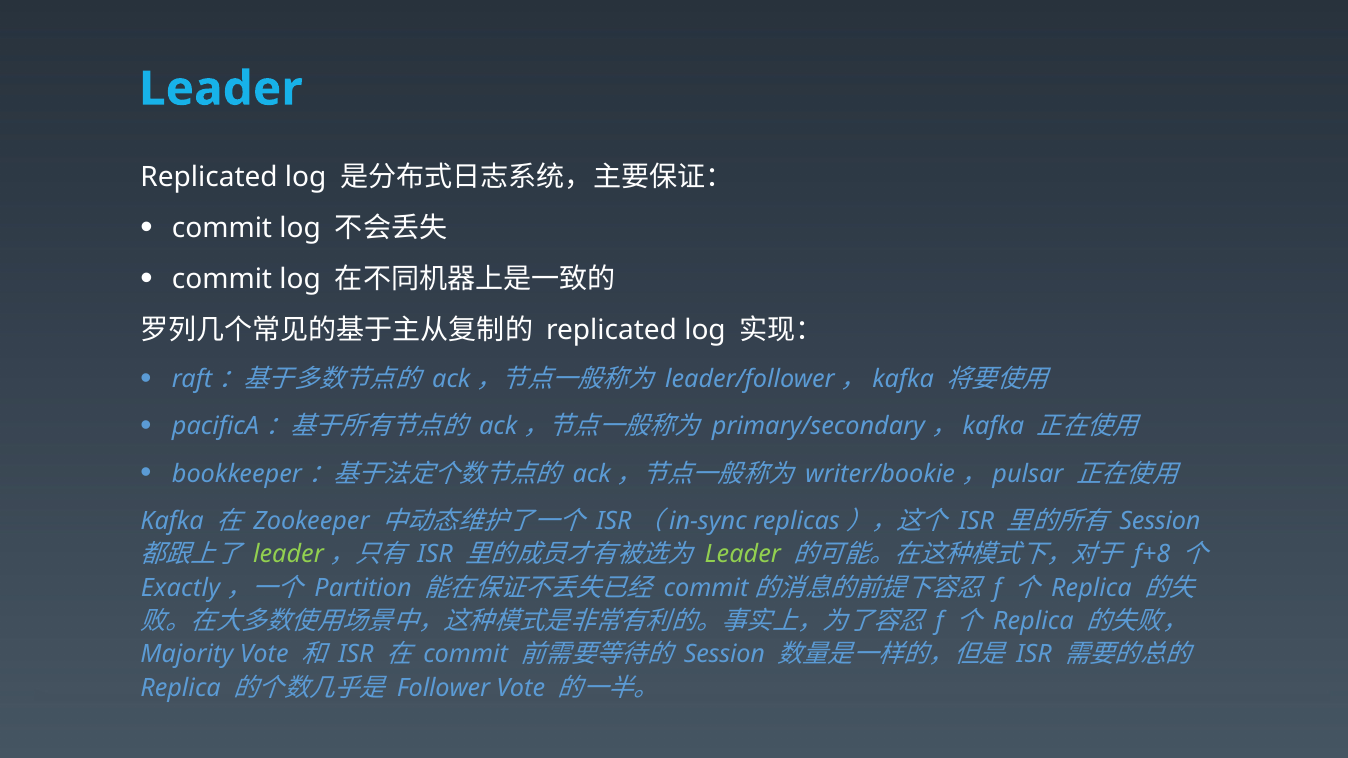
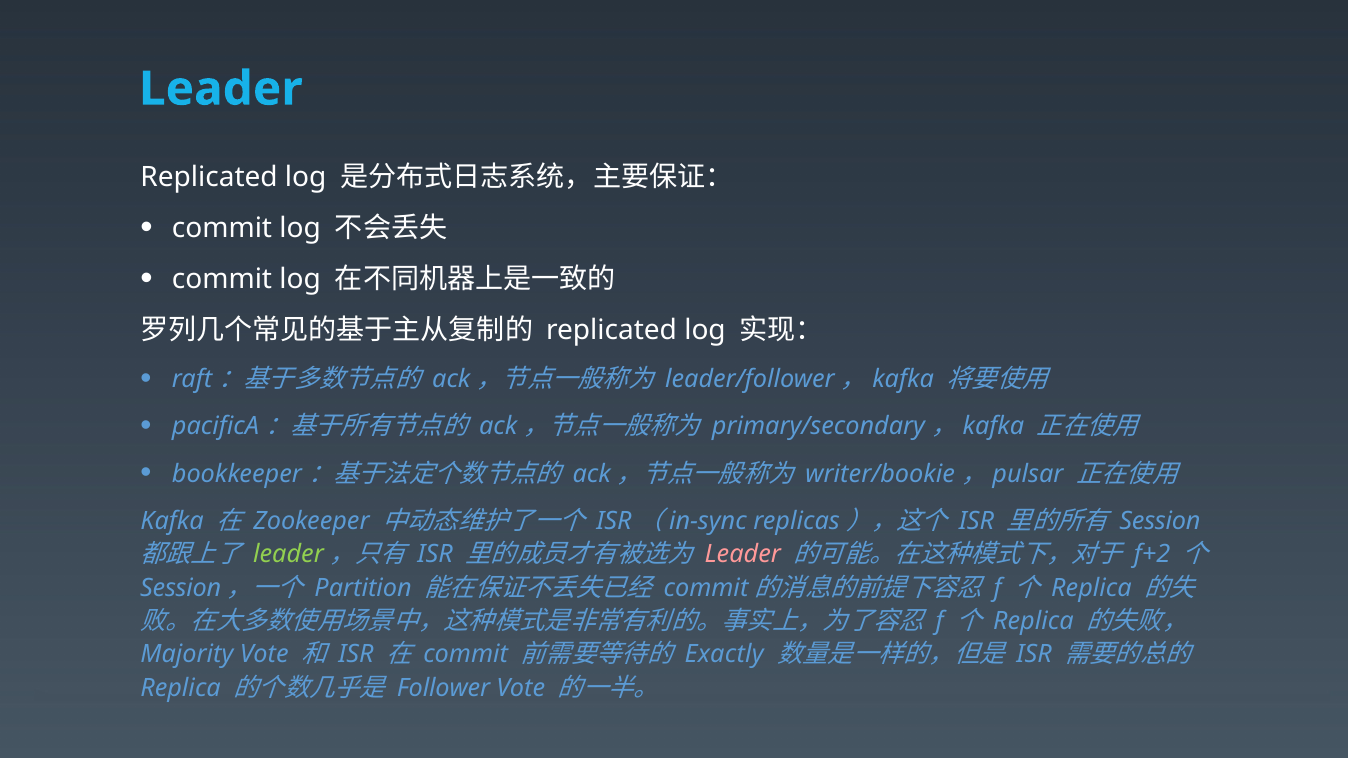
Leader at (743, 555) colour: light green -> pink
f+8: f+8 -> f+2
Exactly at (180, 588): Exactly -> Session
Session at (724, 655): Session -> Exactly
